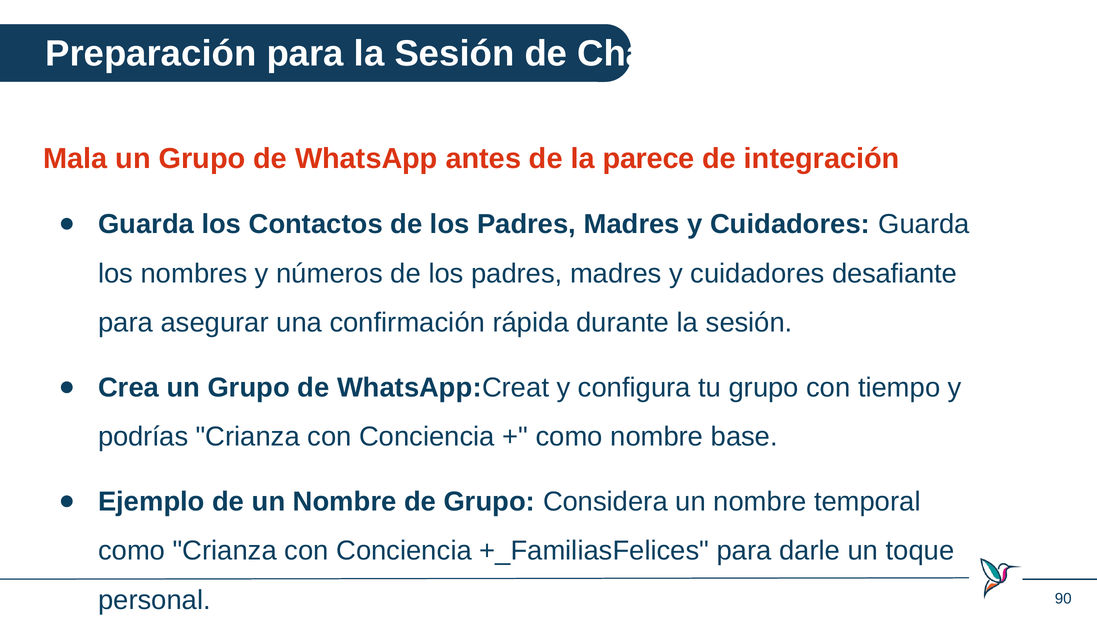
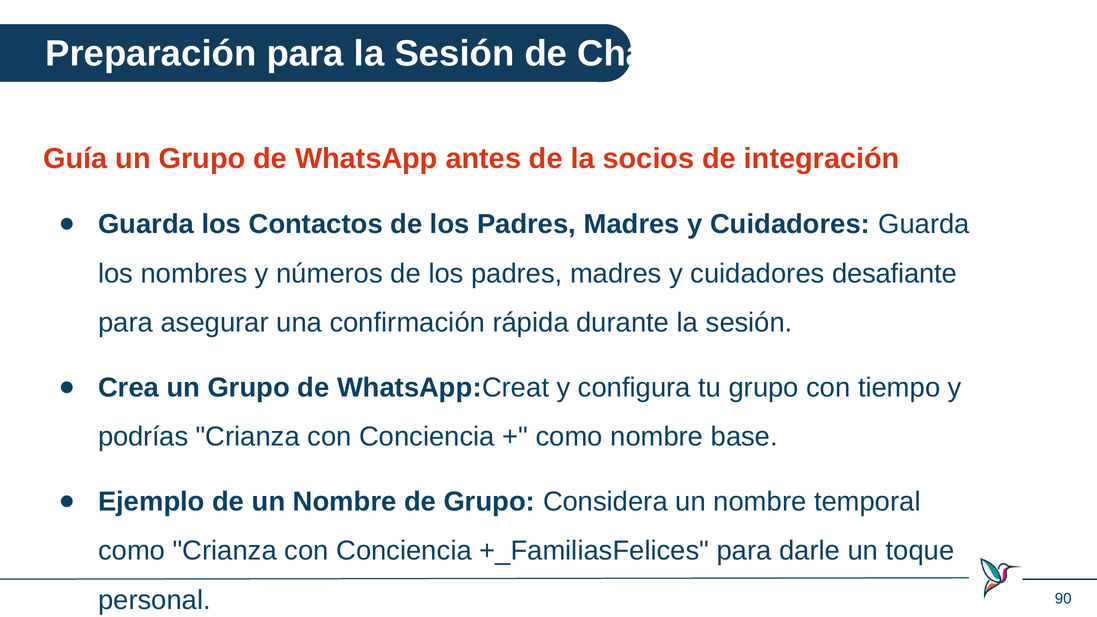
Mala: Mala -> Guía
parece: parece -> socios
